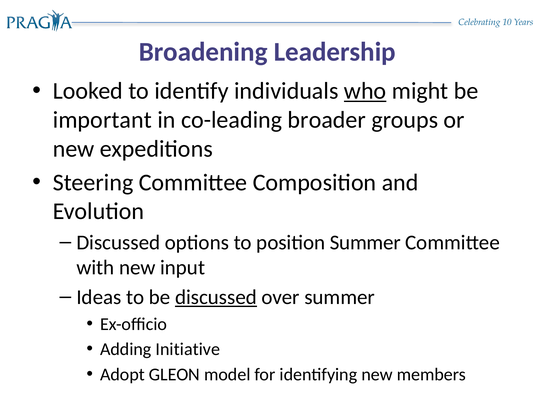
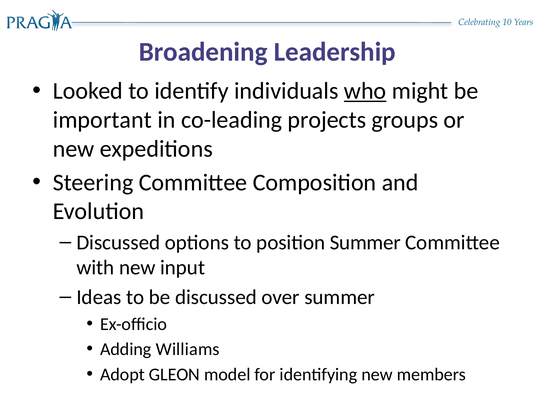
broader: broader -> projects
discussed at (216, 297) underline: present -> none
Initiative: Initiative -> Williams
